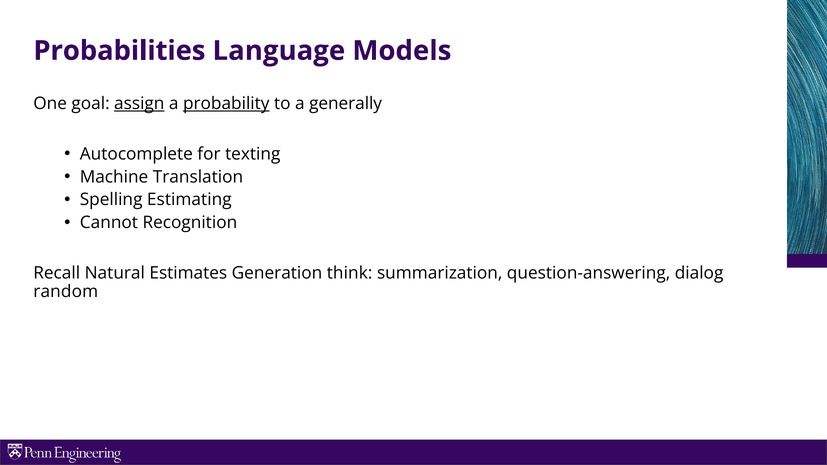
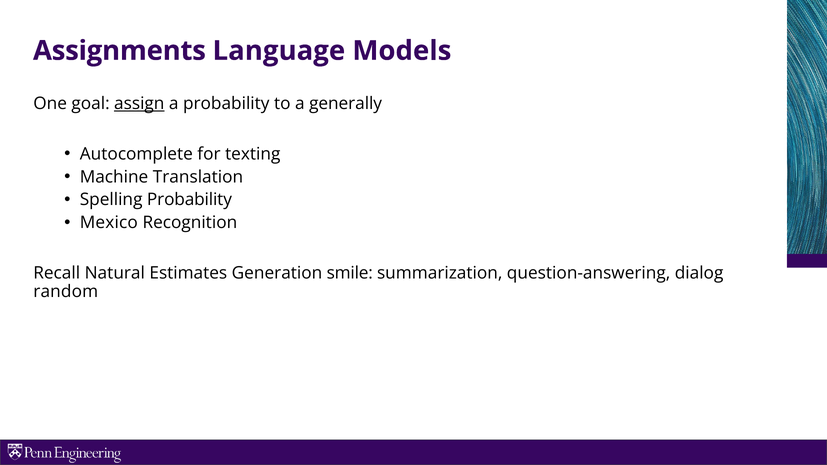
Probabilities: Probabilities -> Assignments
probability at (226, 104) underline: present -> none
Spelling Estimating: Estimating -> Probability
Cannot: Cannot -> Mexico
think: think -> smile
